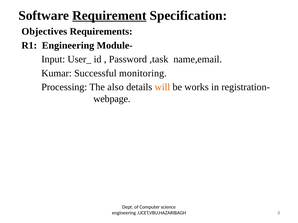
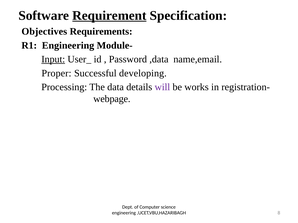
Input underline: none -> present
,task: ,task -> ,data
Kumar: Kumar -> Proper
monitoring: monitoring -> developing
also: also -> data
will colour: orange -> purple
